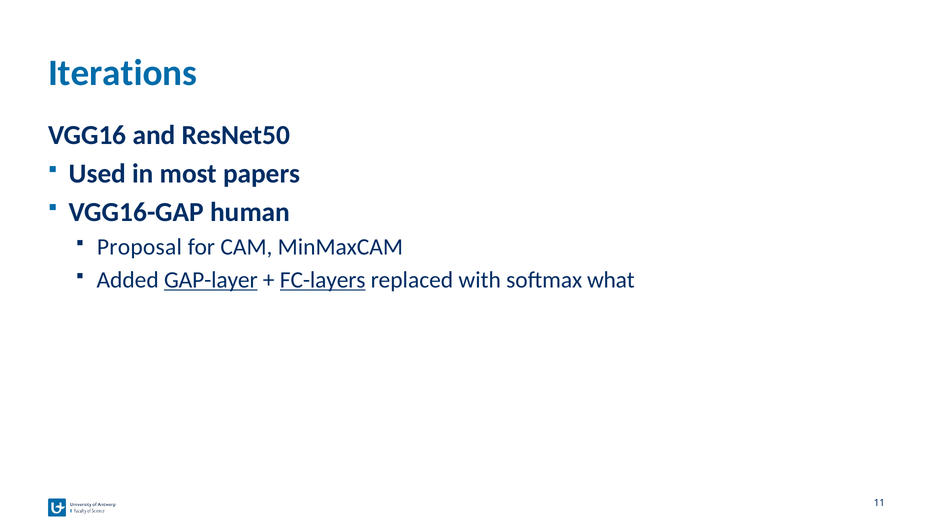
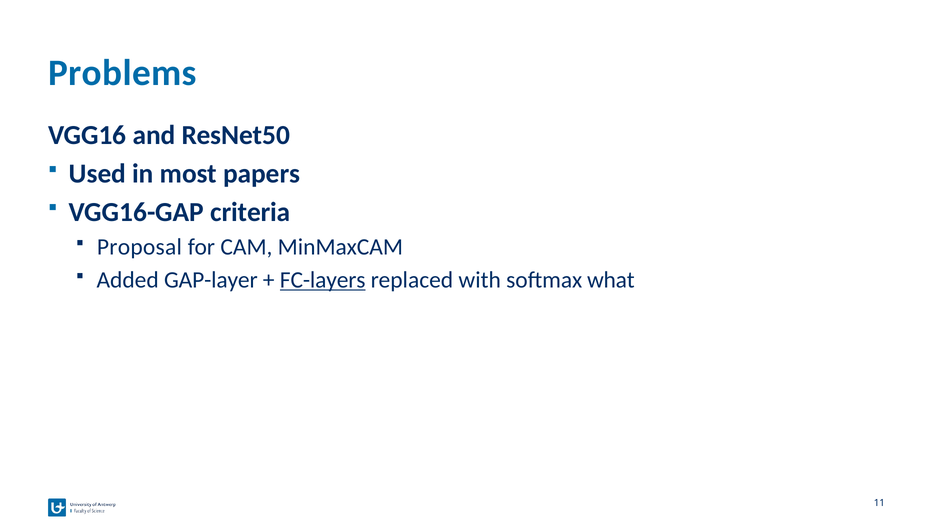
Iterations: Iterations -> Problems
human: human -> criteria
GAP-layer underline: present -> none
